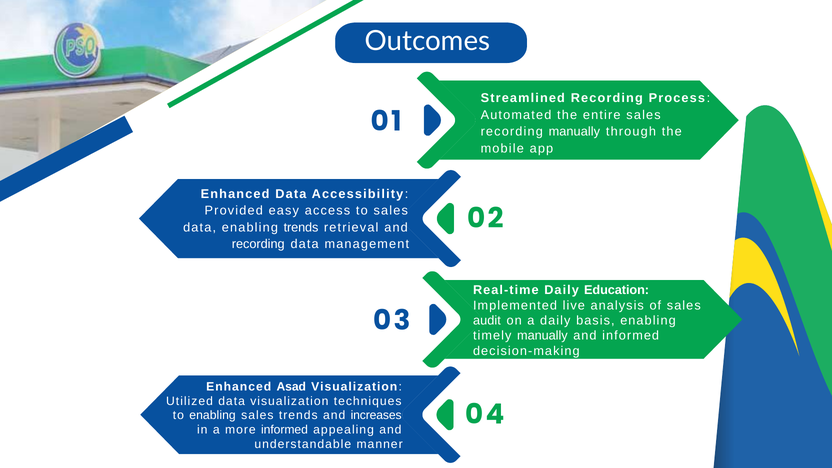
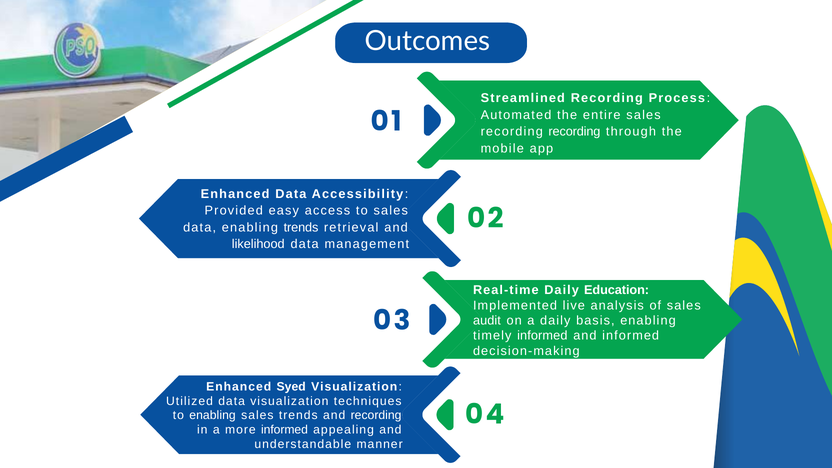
recording manually: manually -> recording
recording at (258, 244): recording -> likelihood
timely manually: manually -> informed
Asad: Asad -> Syed
and increases: increases -> recording
